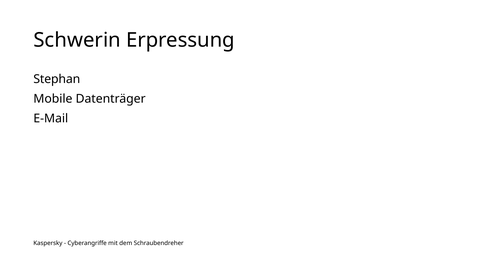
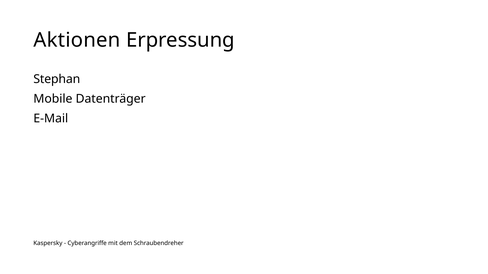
Schwerin: Schwerin -> Aktionen
